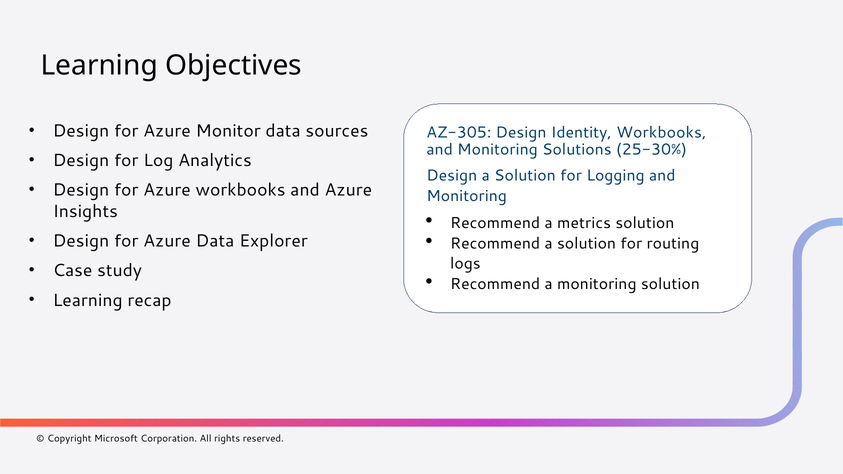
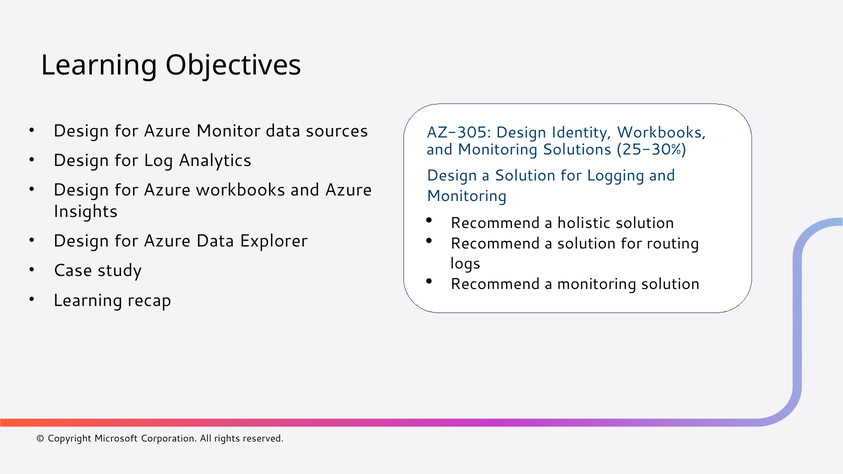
metrics: metrics -> holistic
